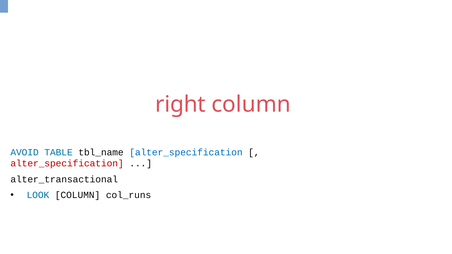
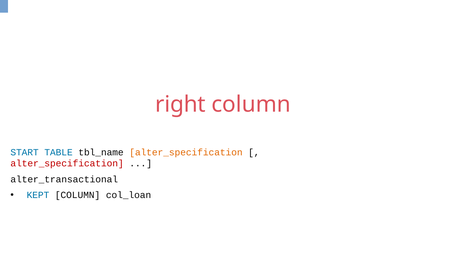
AVOID: AVOID -> START
alter_specification at (186, 152) colour: blue -> orange
LOOK: LOOK -> KEPT
col_runs: col_runs -> col_loan
